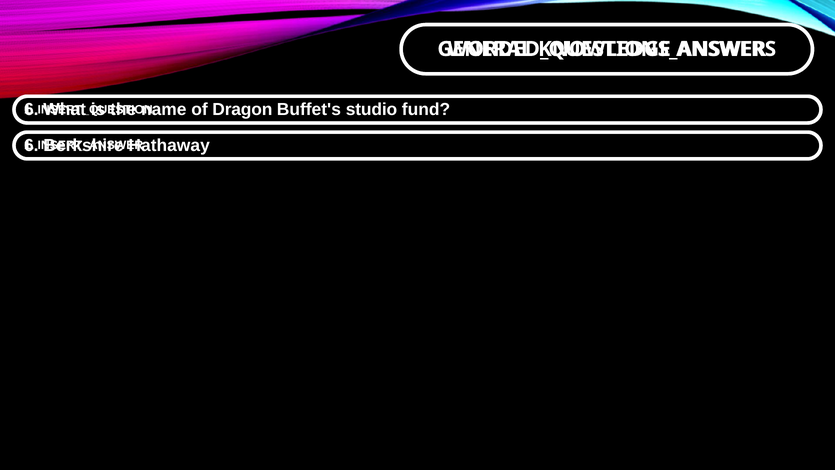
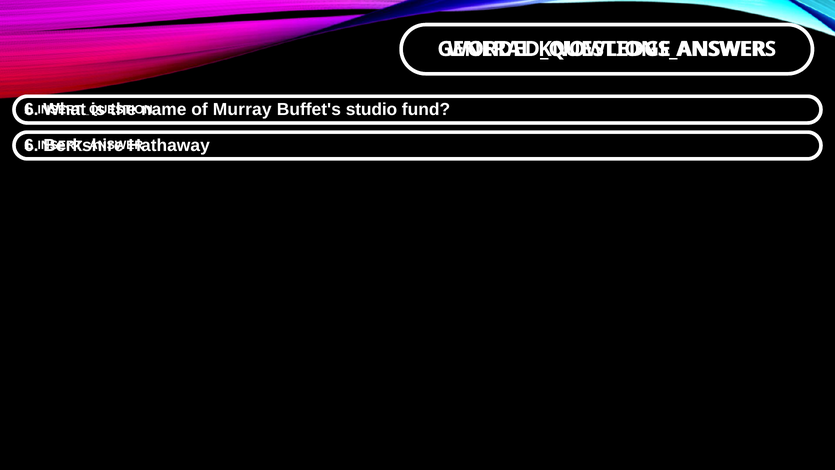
Dragon: Dragon -> Murray
